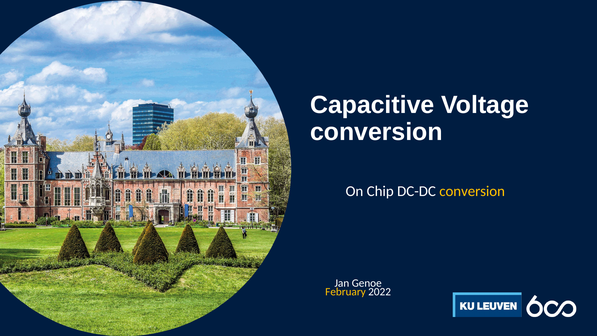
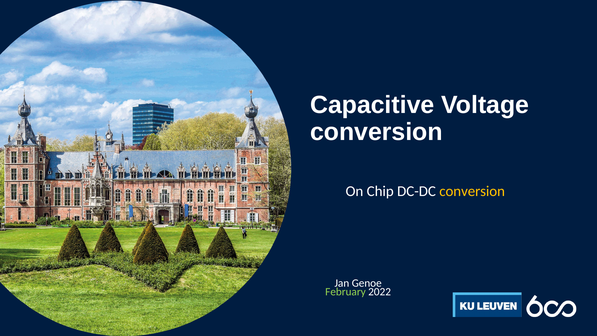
February colour: yellow -> light green
